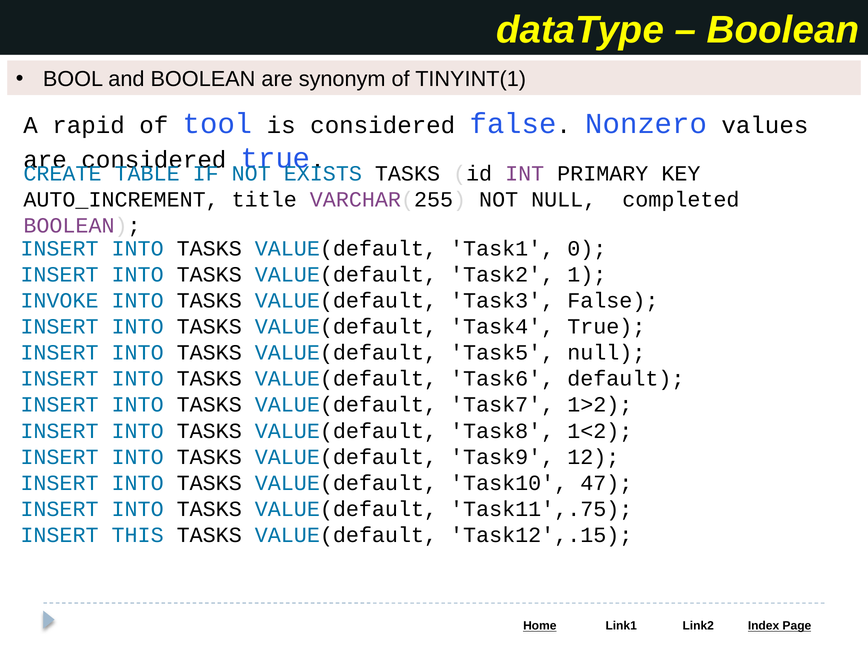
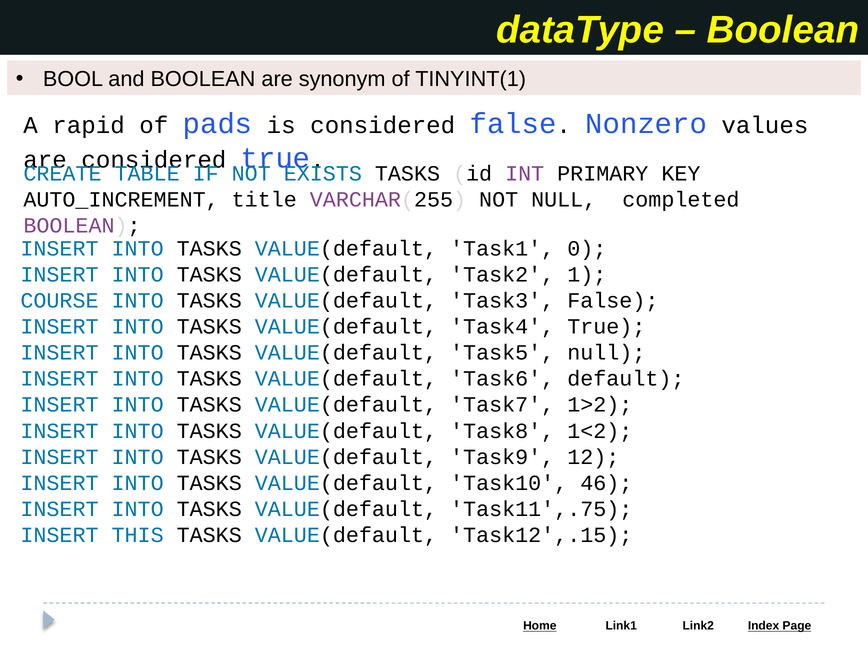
tool: tool -> pads
INVOKE: INVOKE -> COURSE
47: 47 -> 46
